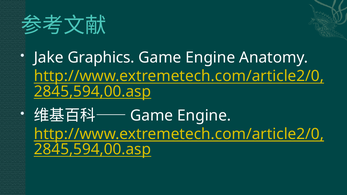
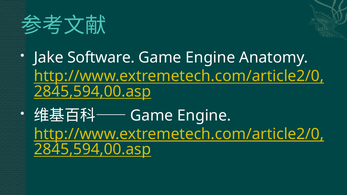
Graphics: Graphics -> Software
